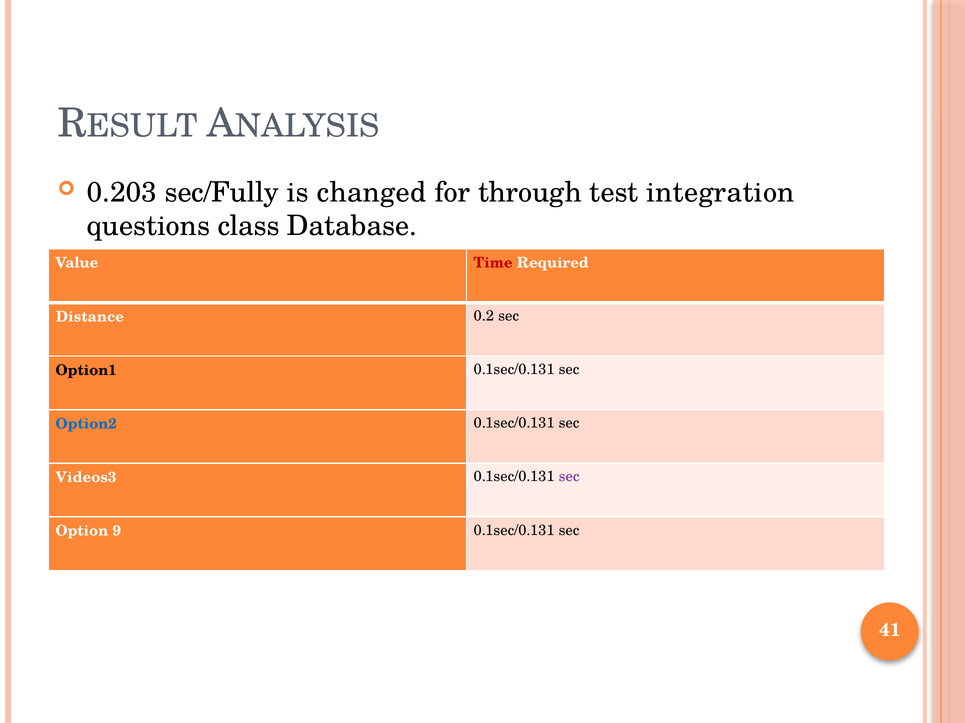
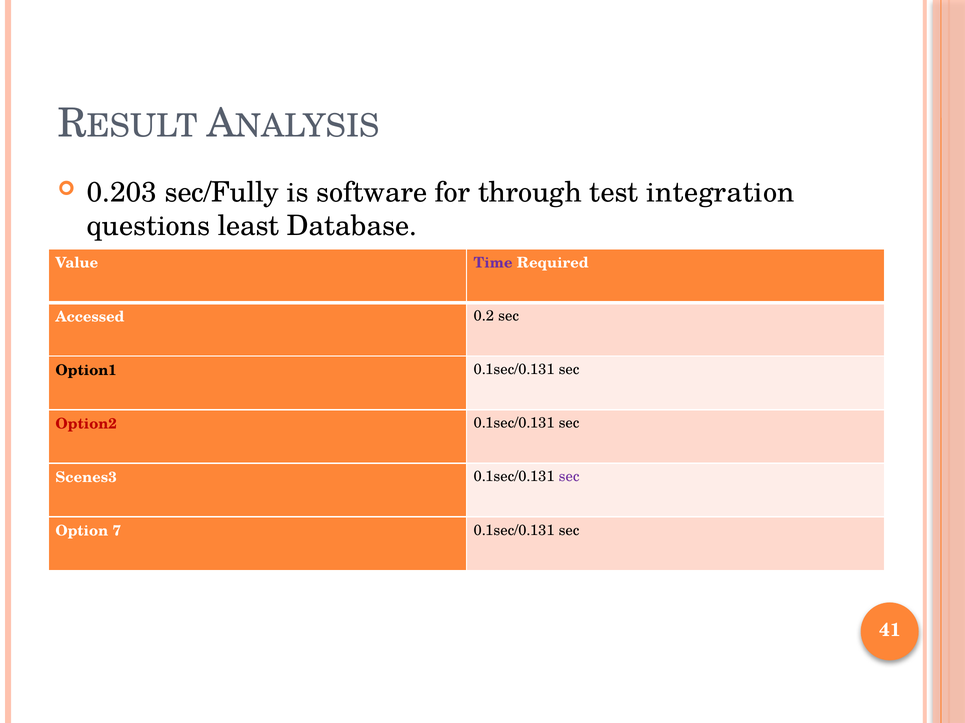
changed: changed -> software
class: class -> least
Time colour: red -> purple
Distance: Distance -> Accessed
Option2 colour: blue -> red
Videos3: Videos3 -> Scenes3
9: 9 -> 7
